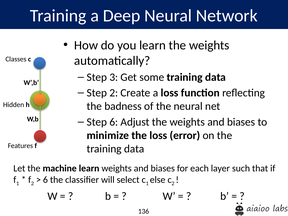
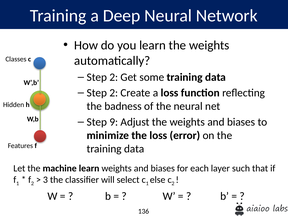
3 at (114, 77): 3 -> 2
Step 6: 6 -> 9
6 at (45, 180): 6 -> 3
